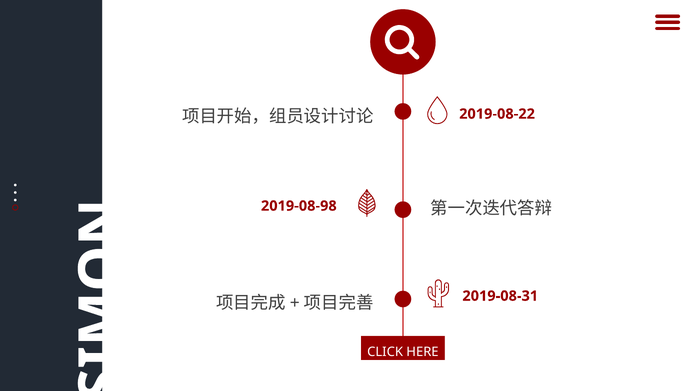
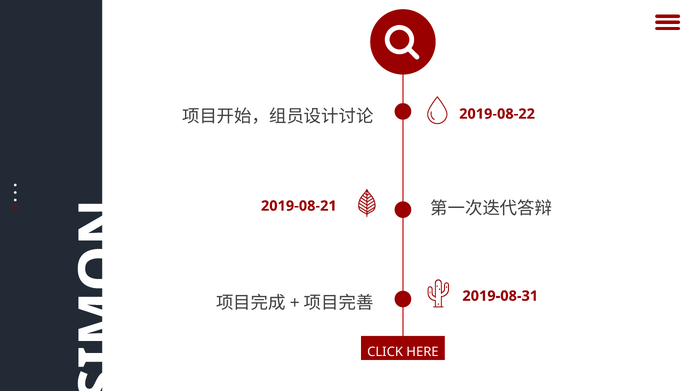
2019-08-98: 2019-08-98 -> 2019-08-21
